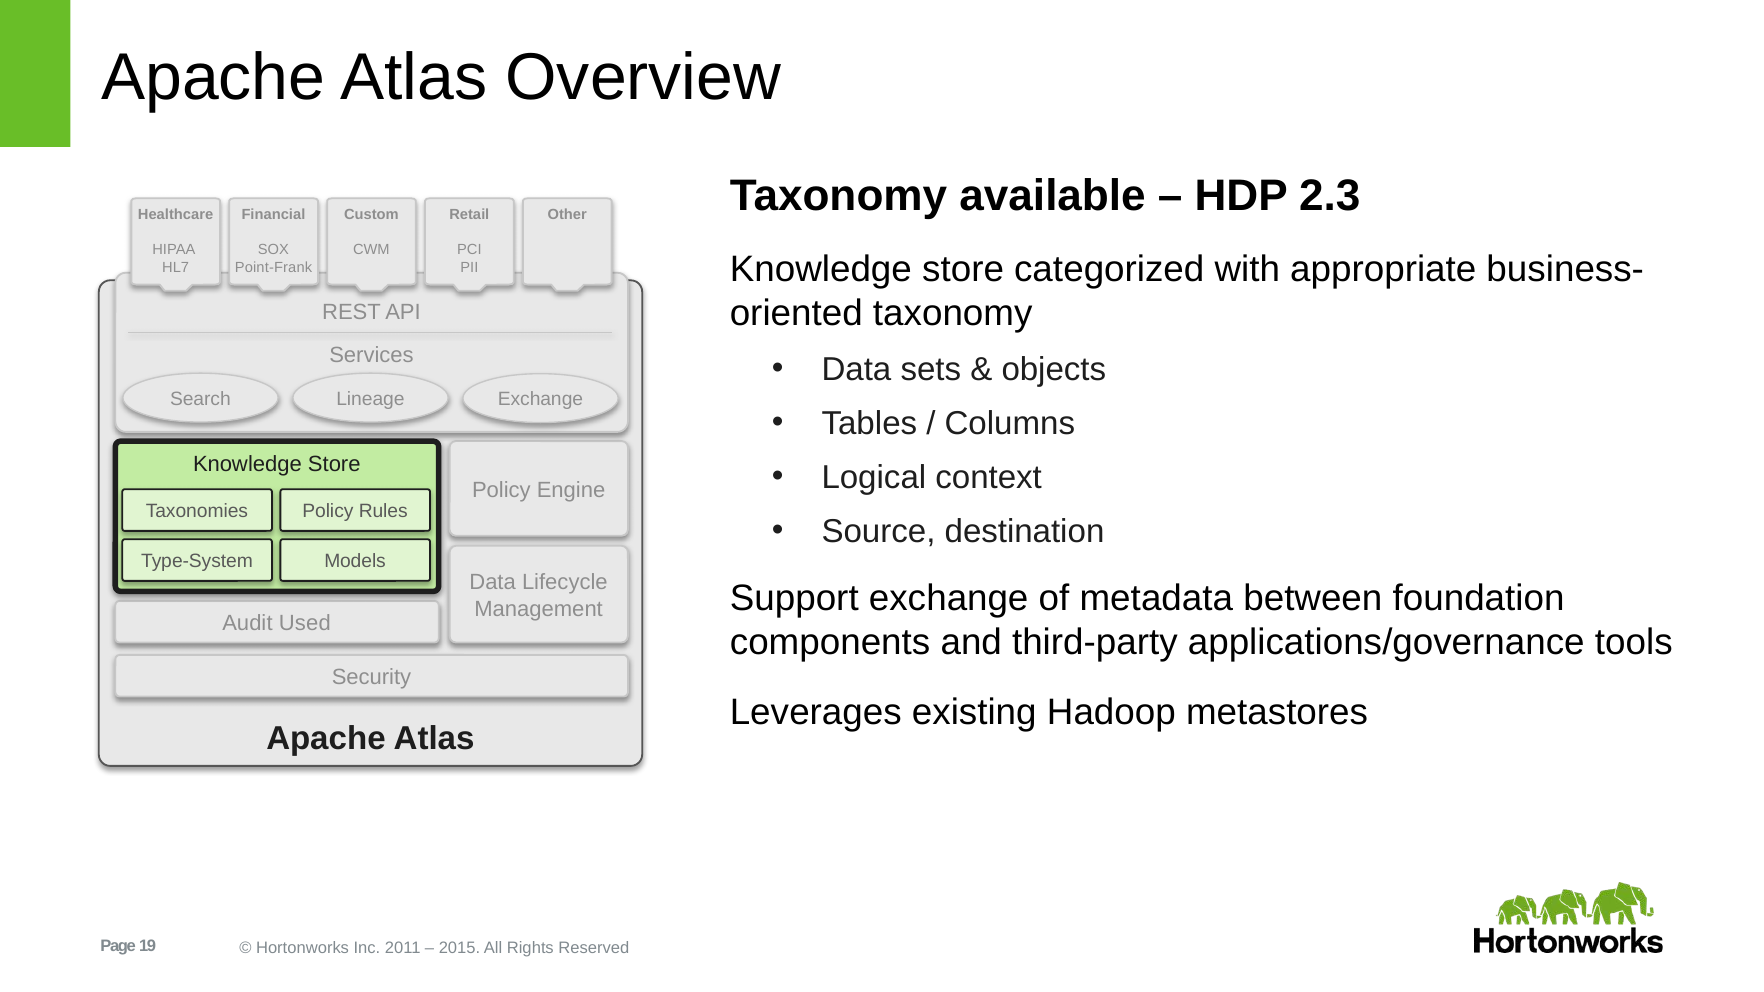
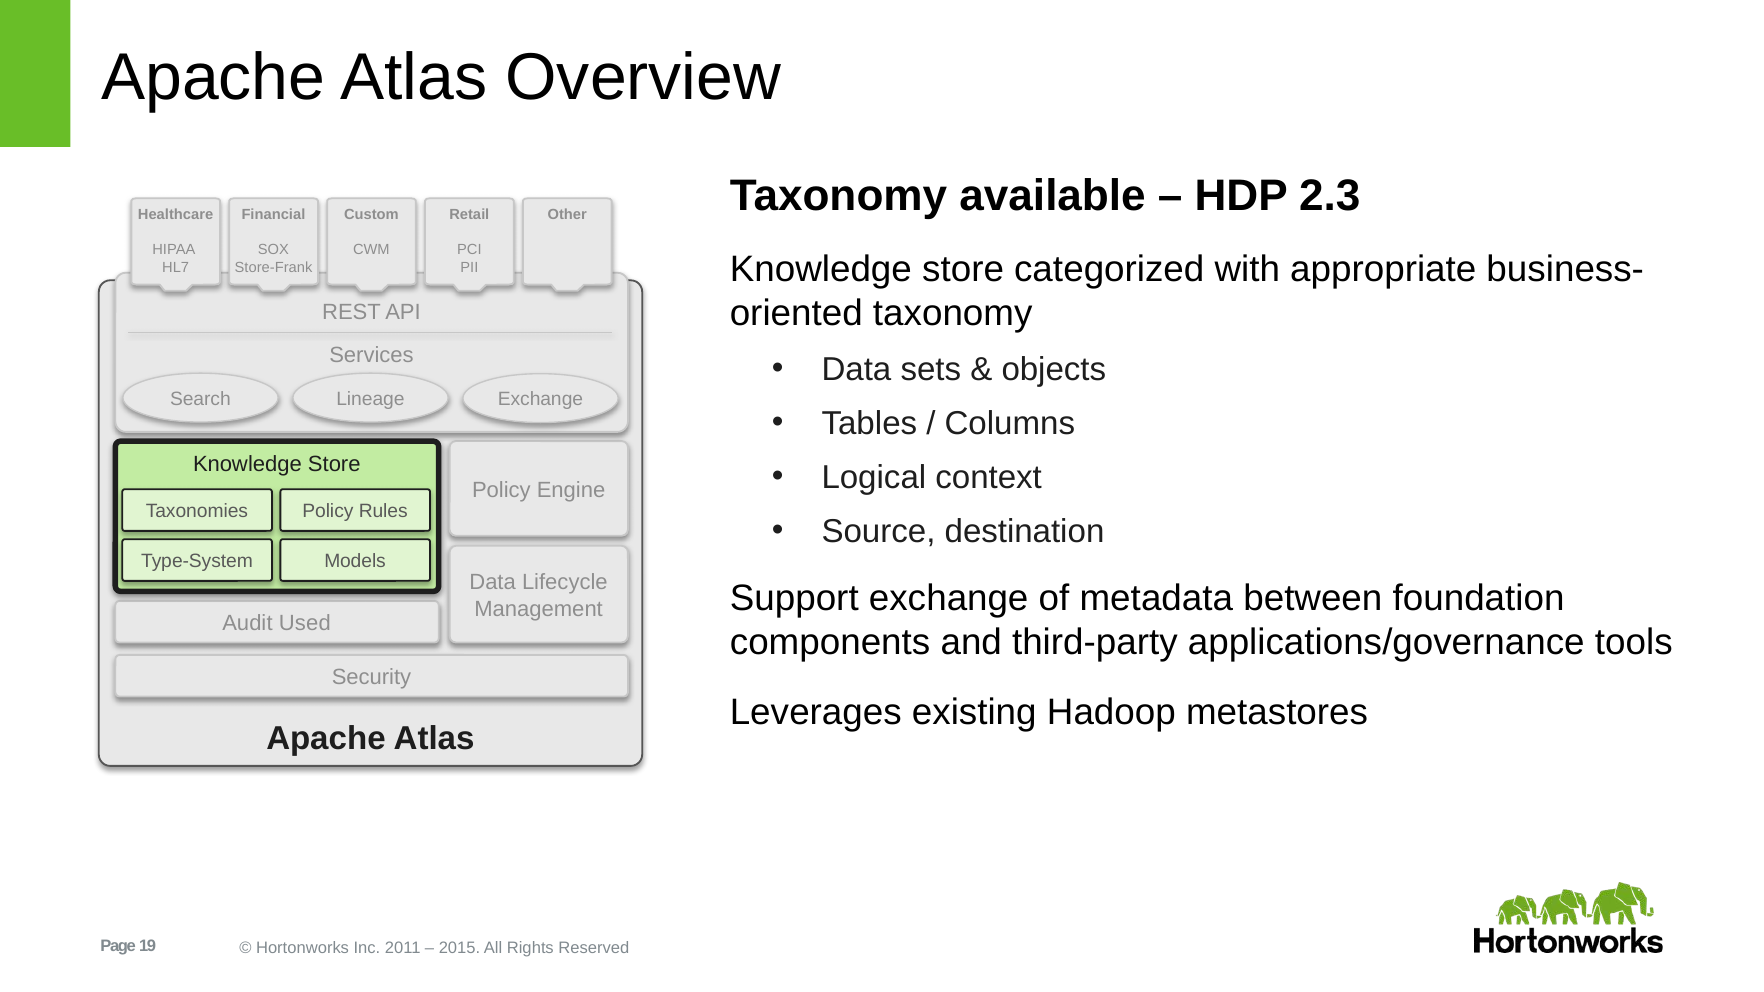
Point-Frank: Point-Frank -> Store-Frank
